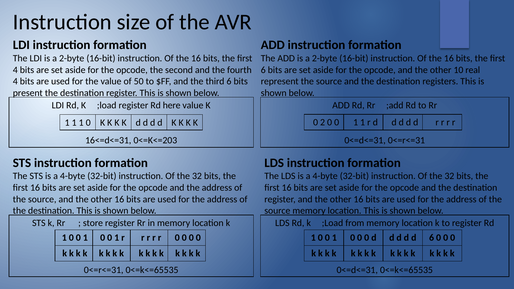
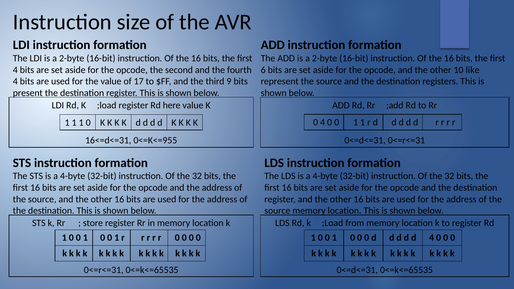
real: real -> like
50: 50 -> 17
third 6: 6 -> 9
0 2: 2 -> 4
0<=K<=203: 0<=K<=203 -> 0<=K<=955
d 6: 6 -> 4
